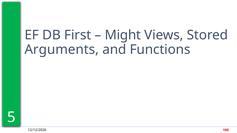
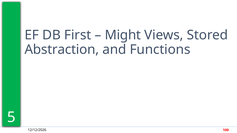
Arguments: Arguments -> Abstraction
